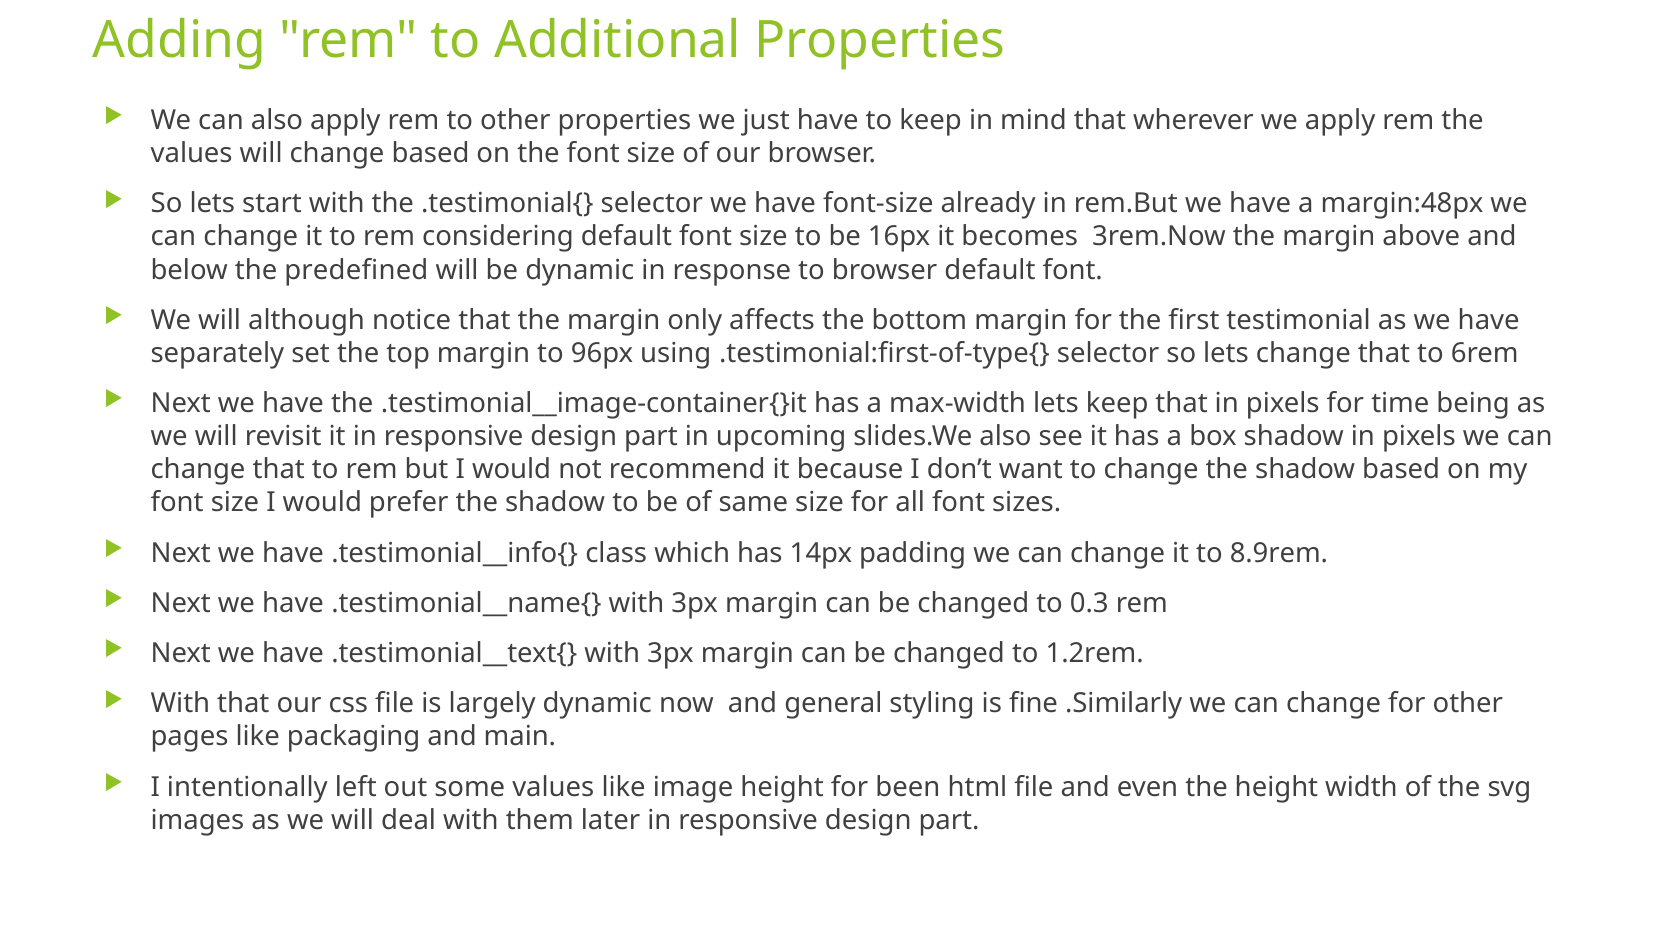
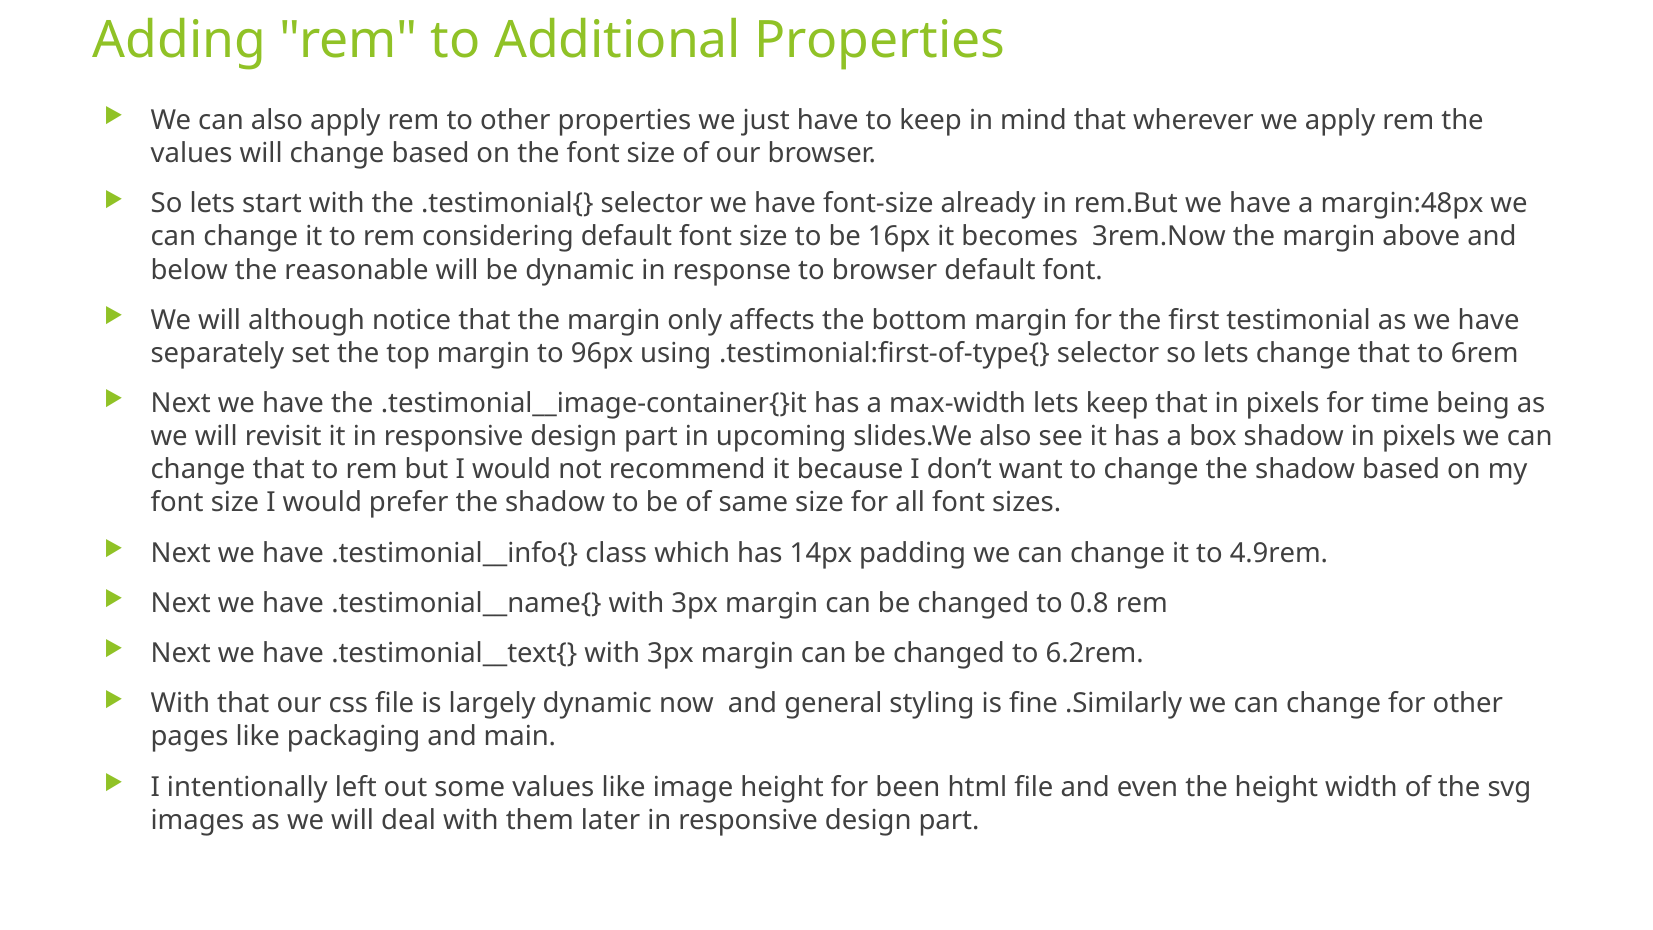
predefined: predefined -> reasonable
8.9rem: 8.9rem -> 4.9rem
0.3: 0.3 -> 0.8
1.2rem: 1.2rem -> 6.2rem
